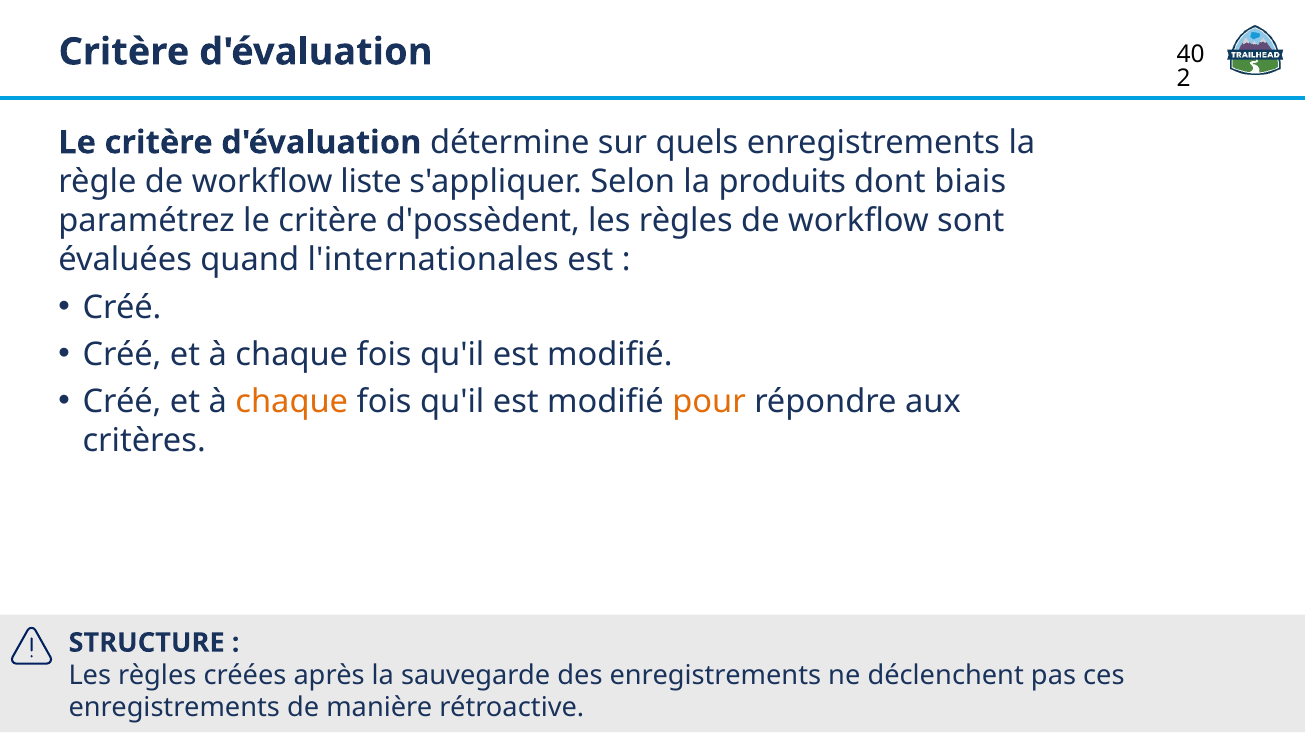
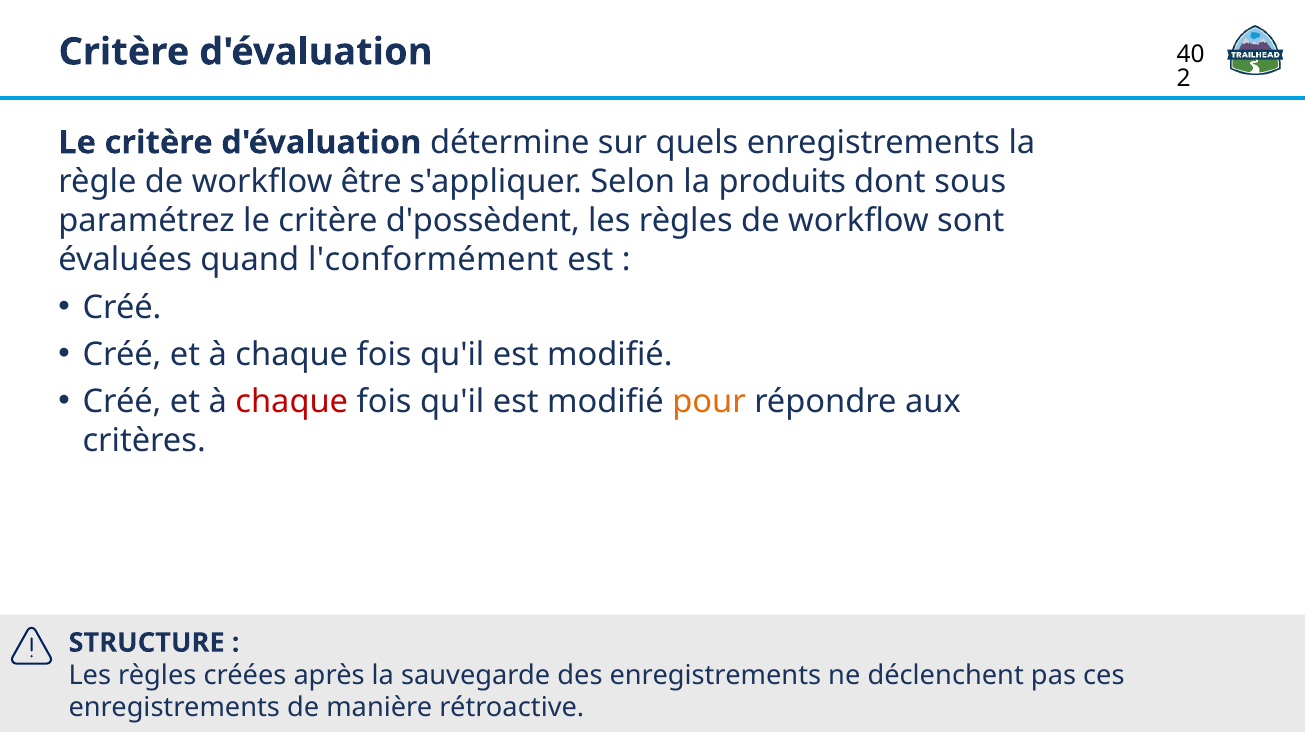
liste: liste -> être
biais: biais -> sous
l'internationales: l'internationales -> l'conformément
chaque at (292, 402) colour: orange -> red
